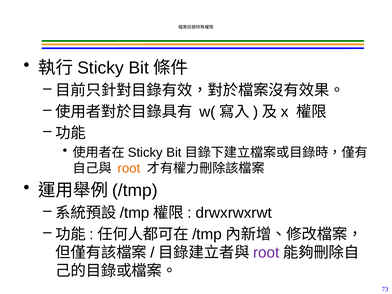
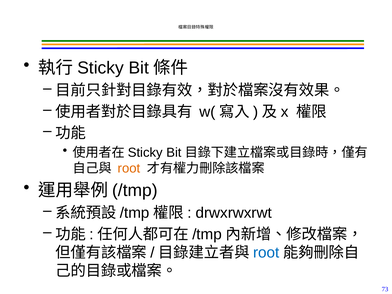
root at (266, 253) colour: purple -> blue
